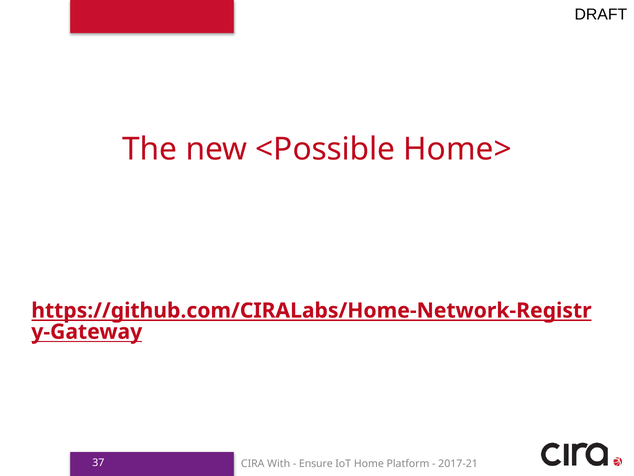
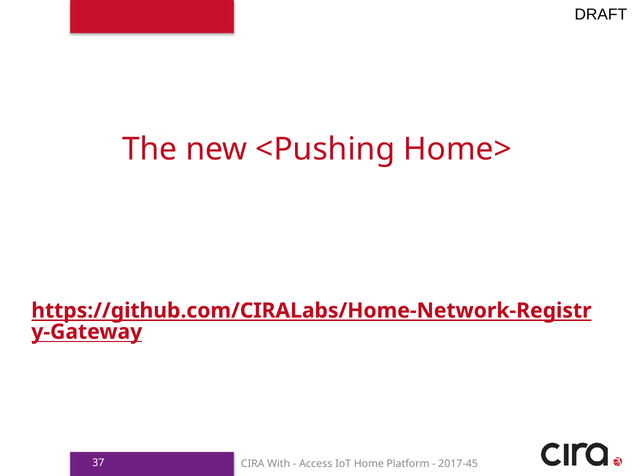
<Possible: <Possible -> <Pushing
Ensure: Ensure -> Access
2017-21: 2017-21 -> 2017-45
